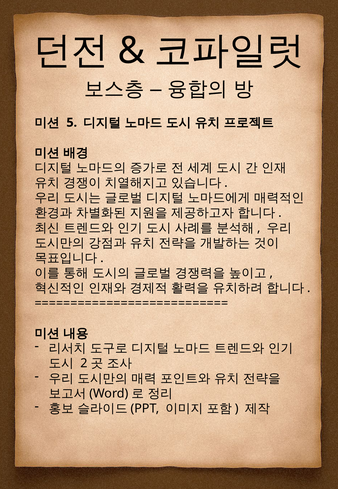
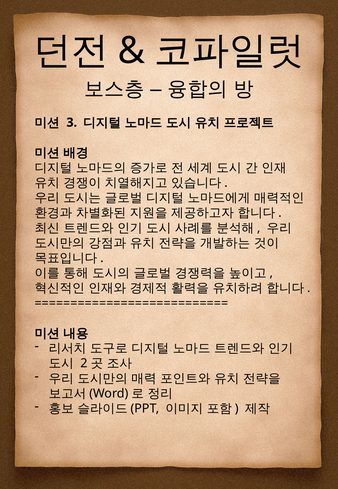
5: 5 -> 3
